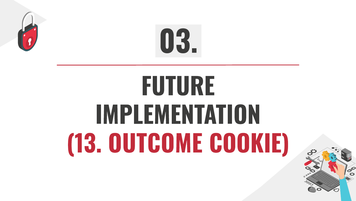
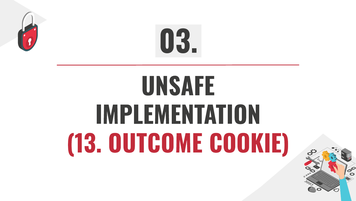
FUTURE: FUTURE -> UNSAFE
